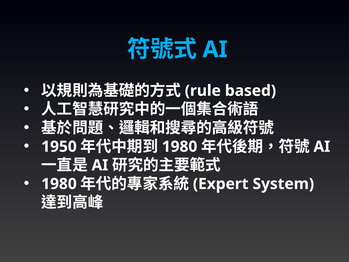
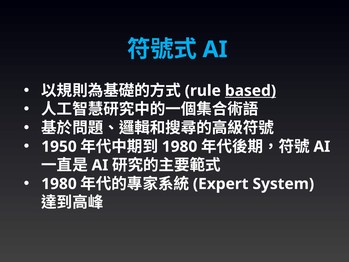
based underline: none -> present
